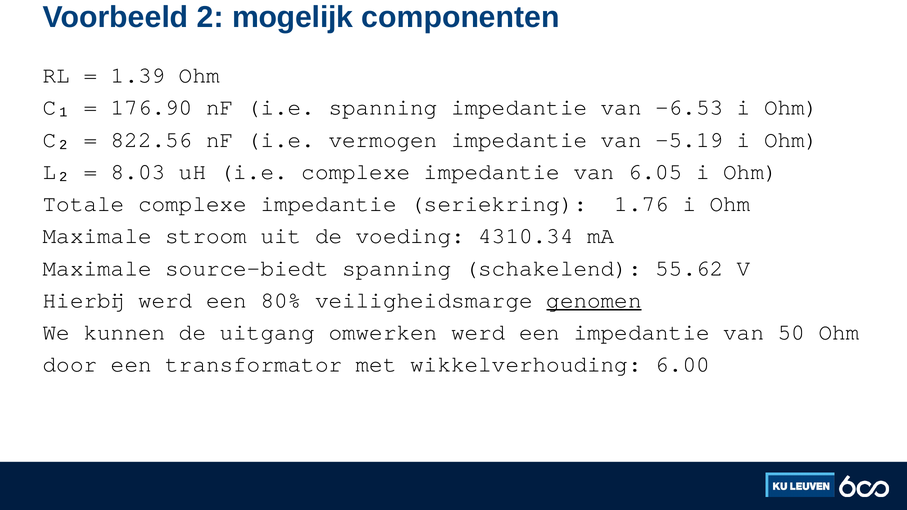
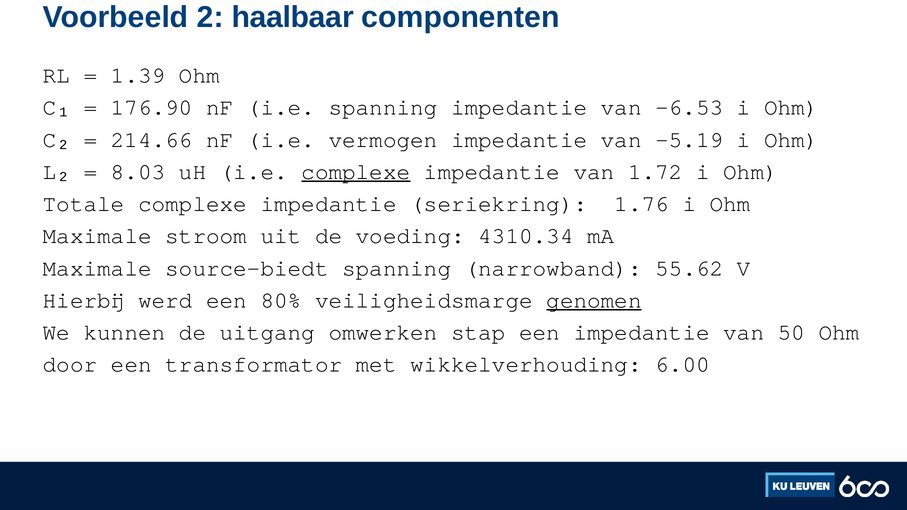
mogelijk: mogelijk -> haalbaar
822.56: 822.56 -> 214.66
complexe at (356, 172) underline: none -> present
6.05: 6.05 -> 1.72
schakelend: schakelend -> narrowband
omwerken werd: werd -> stap
